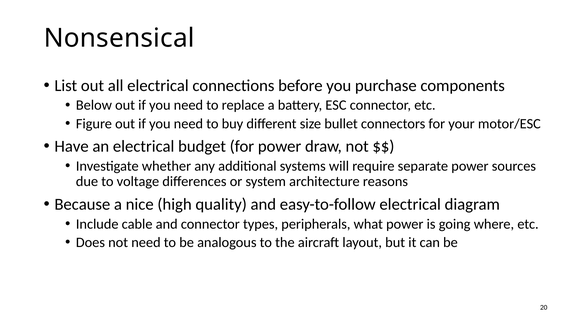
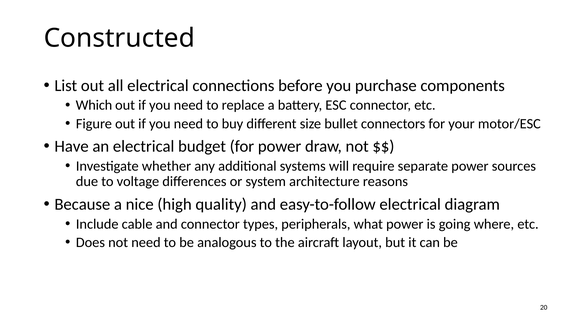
Nonsensical: Nonsensical -> Constructed
Below: Below -> Which
